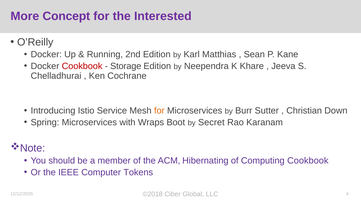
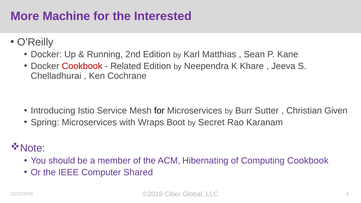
Concept: Concept -> Machine
Storage: Storage -> Related
for at (159, 111) colour: orange -> black
Down: Down -> Given
Tokens: Tokens -> Shared
